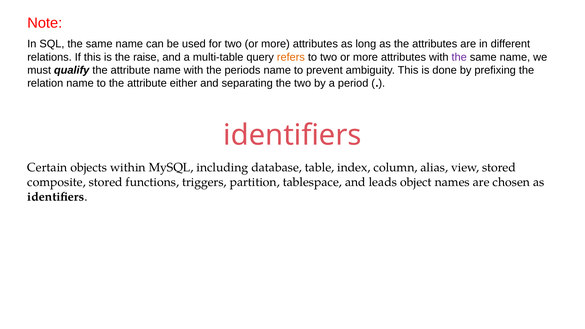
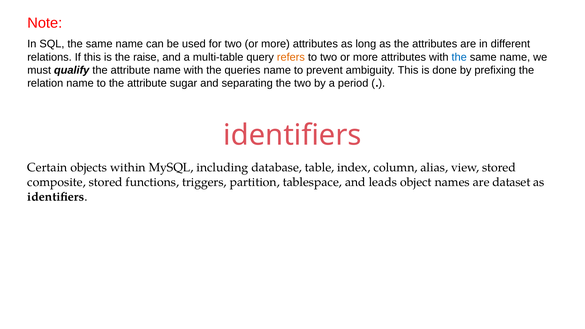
the at (459, 57) colour: purple -> blue
periods: periods -> queries
either: either -> sugar
chosen: chosen -> dataset
